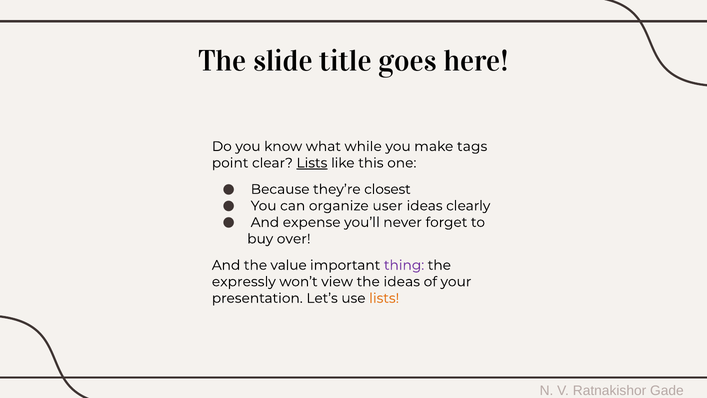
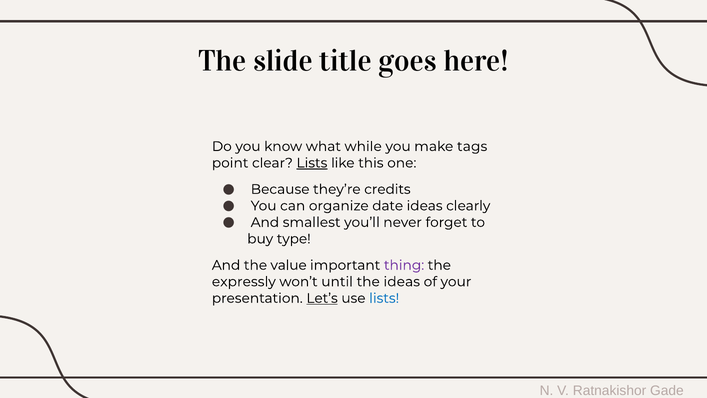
closest: closest -> credits
user: user -> date
expense: expense -> smallest
over: over -> type
view: view -> until
Let’s underline: none -> present
lists at (384, 298) colour: orange -> blue
